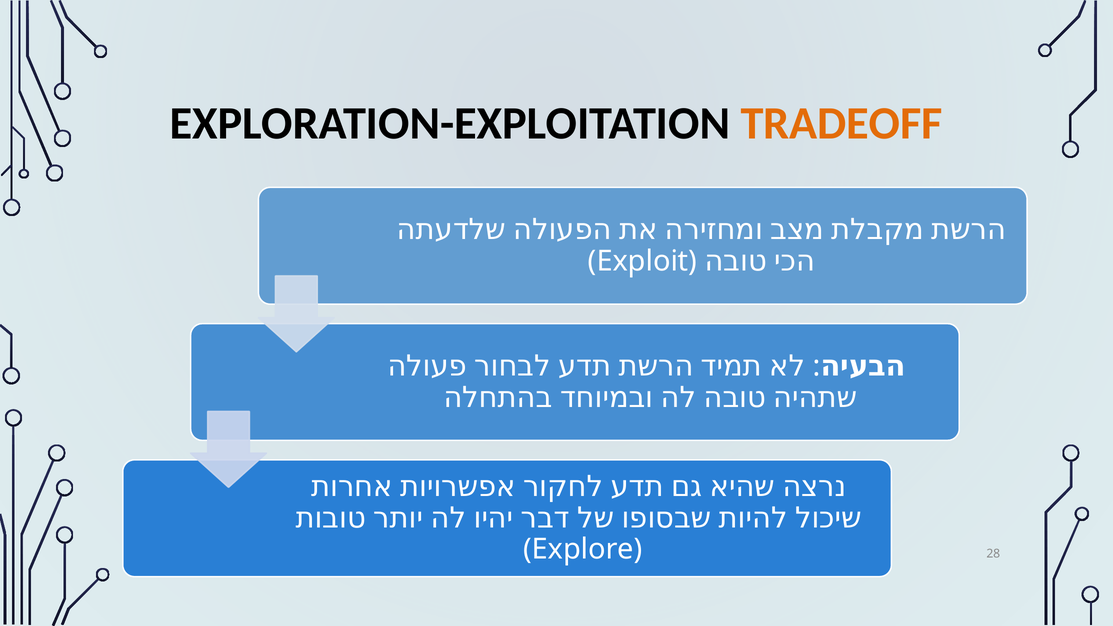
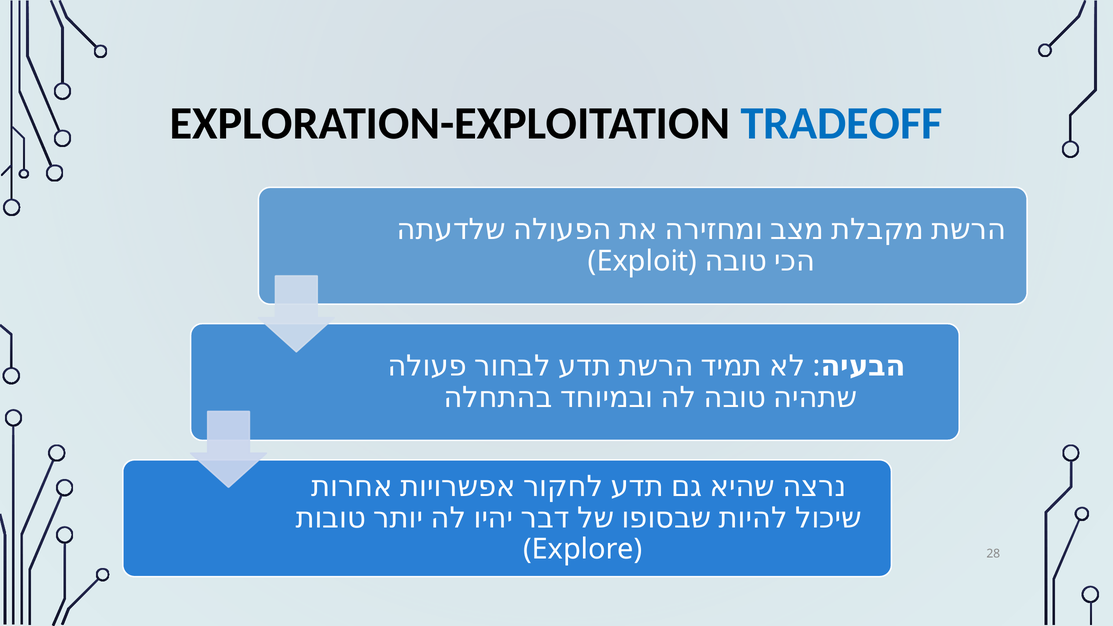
TRADEOFF colour: orange -> blue
